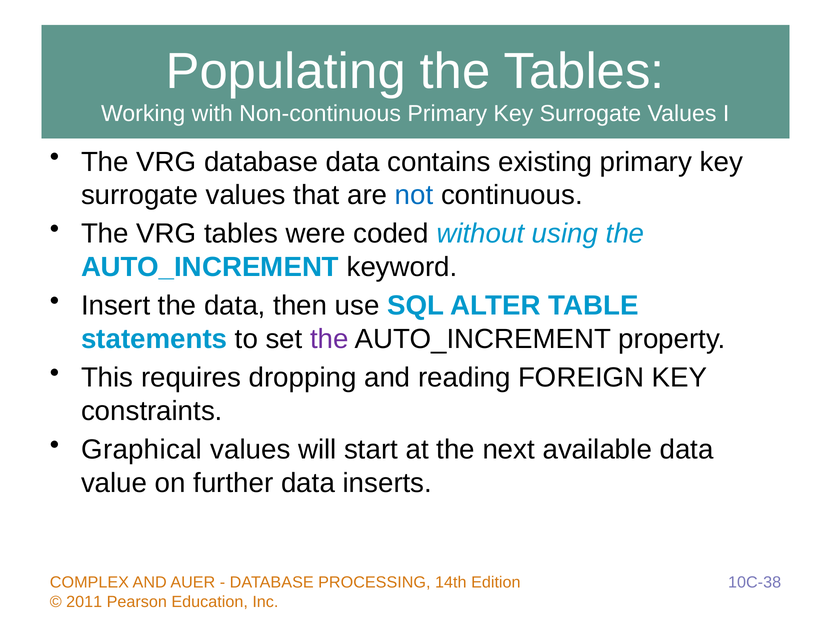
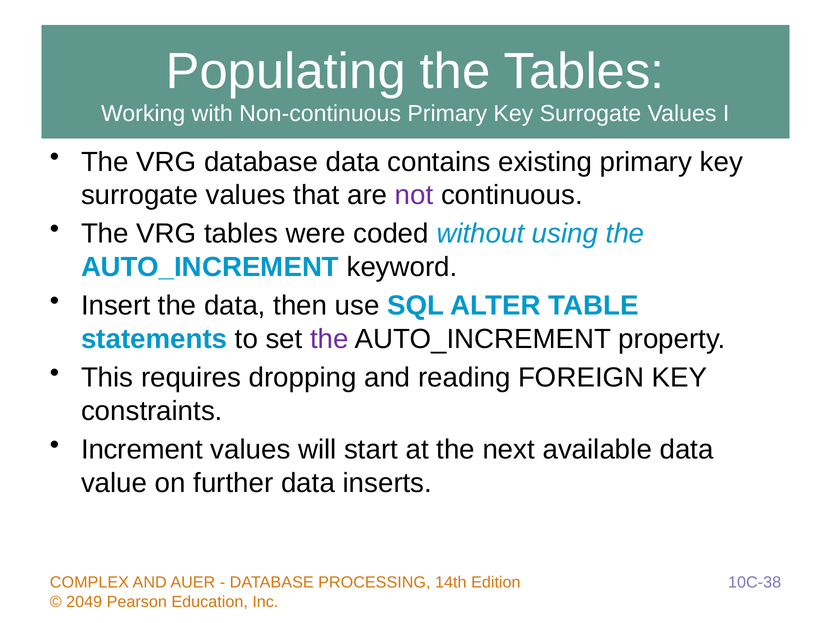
not colour: blue -> purple
Graphical: Graphical -> Increment
2011: 2011 -> 2049
